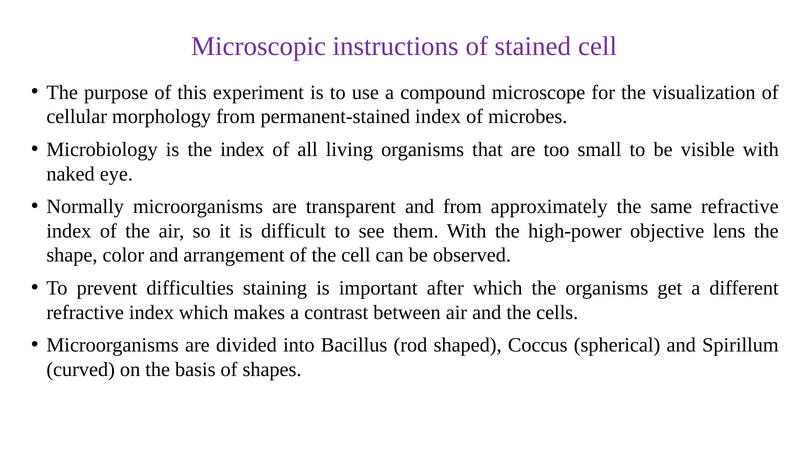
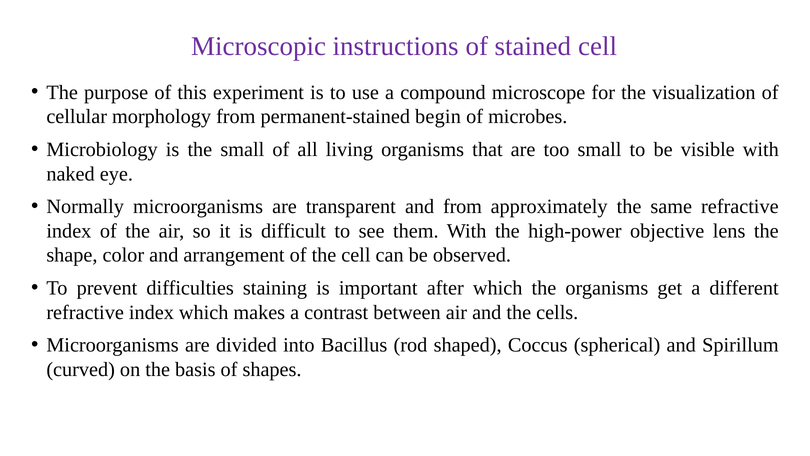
permanent-stained index: index -> begin
the index: index -> small
